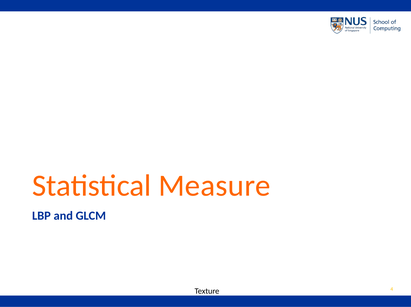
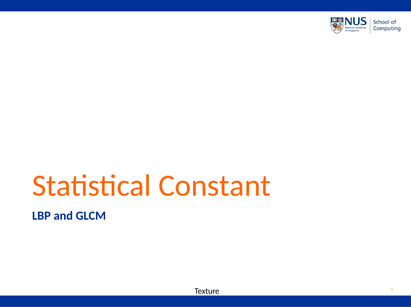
Measure: Measure -> Constant
